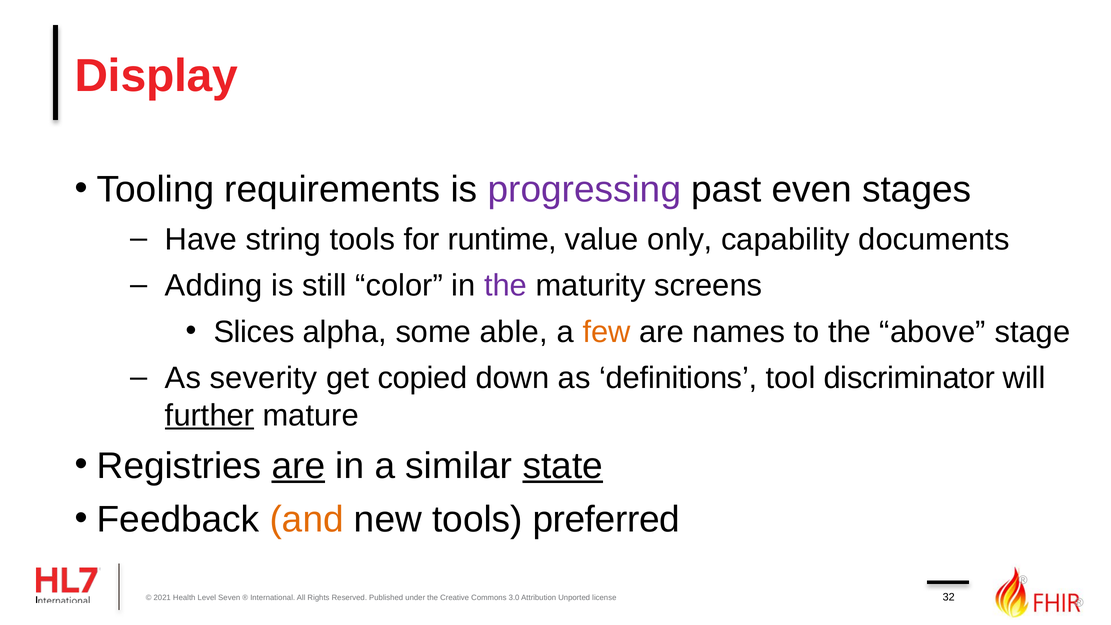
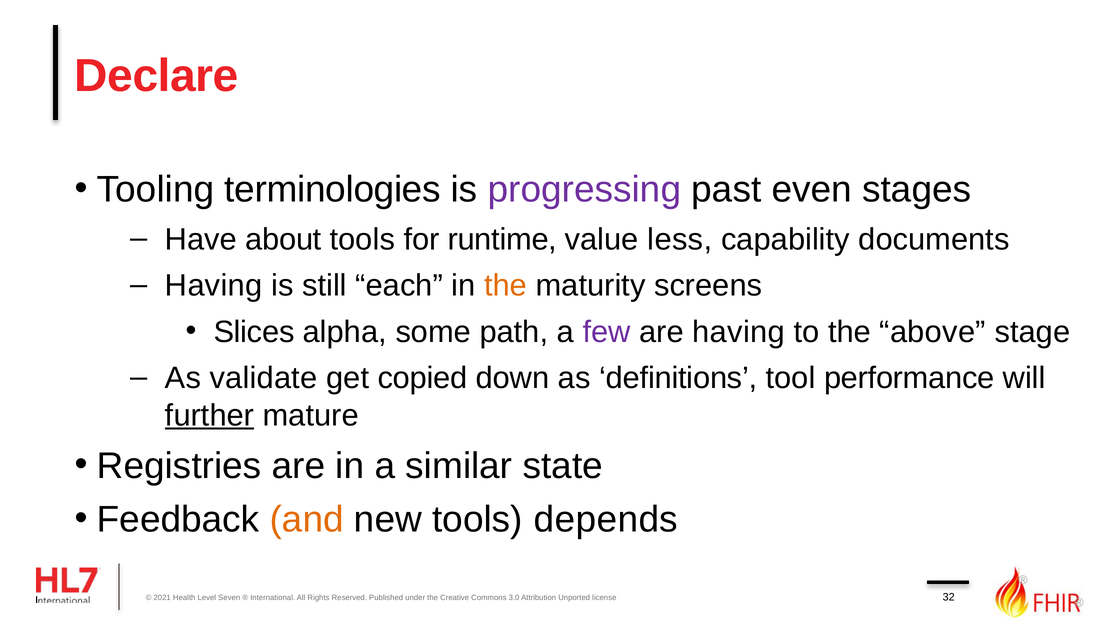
Display: Display -> Declare
requirements: requirements -> terminologies
string: string -> about
only: only -> less
Adding at (214, 286): Adding -> Having
color: color -> each
the at (506, 286) colour: purple -> orange
able: able -> path
few colour: orange -> purple
are names: names -> having
severity: severity -> validate
discriminator: discriminator -> performance
are at (298, 466) underline: present -> none
state underline: present -> none
preferred: preferred -> depends
